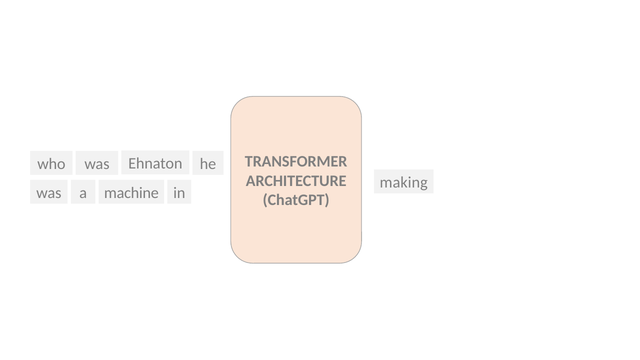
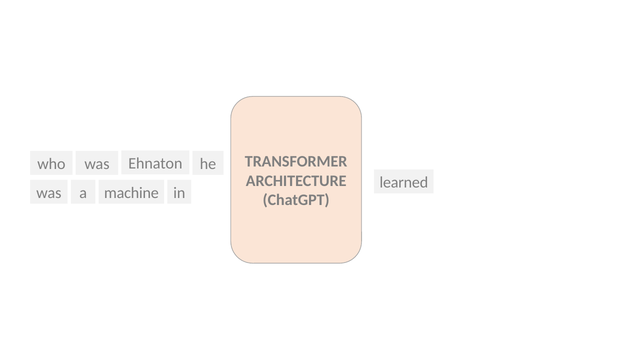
making: making -> learned
